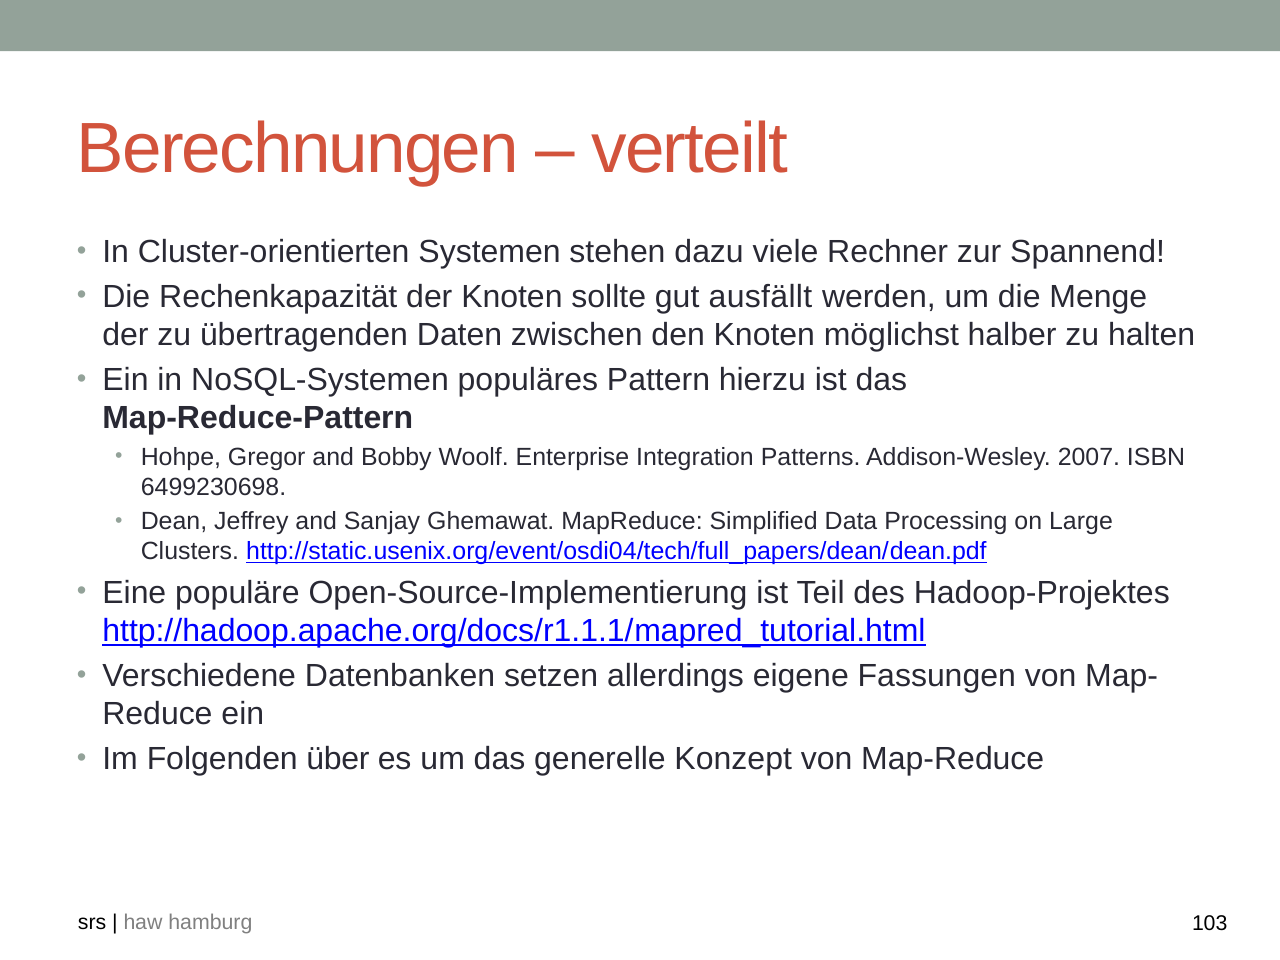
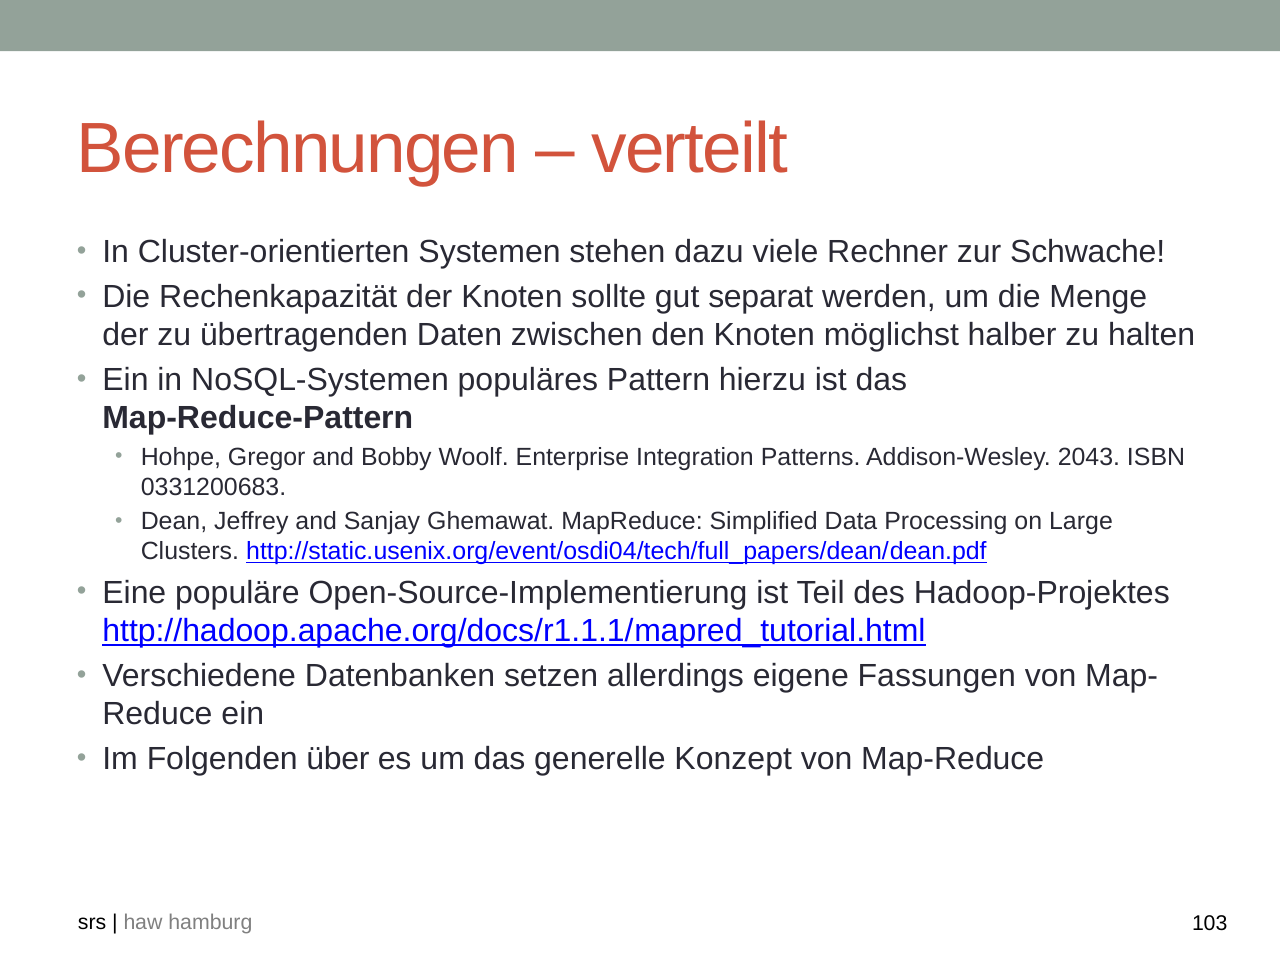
Spannend: Spannend -> Schwache
ausfällt: ausfällt -> separat
2007: 2007 -> 2043
6499230698: 6499230698 -> 0331200683
